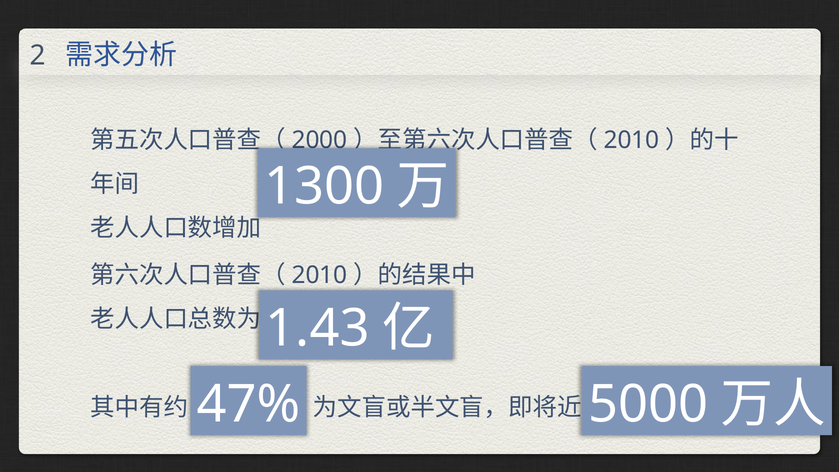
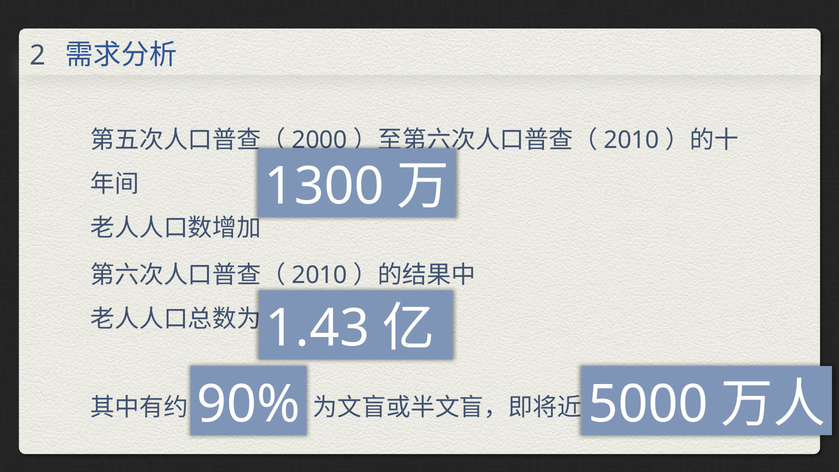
47%: 47% -> 90%
